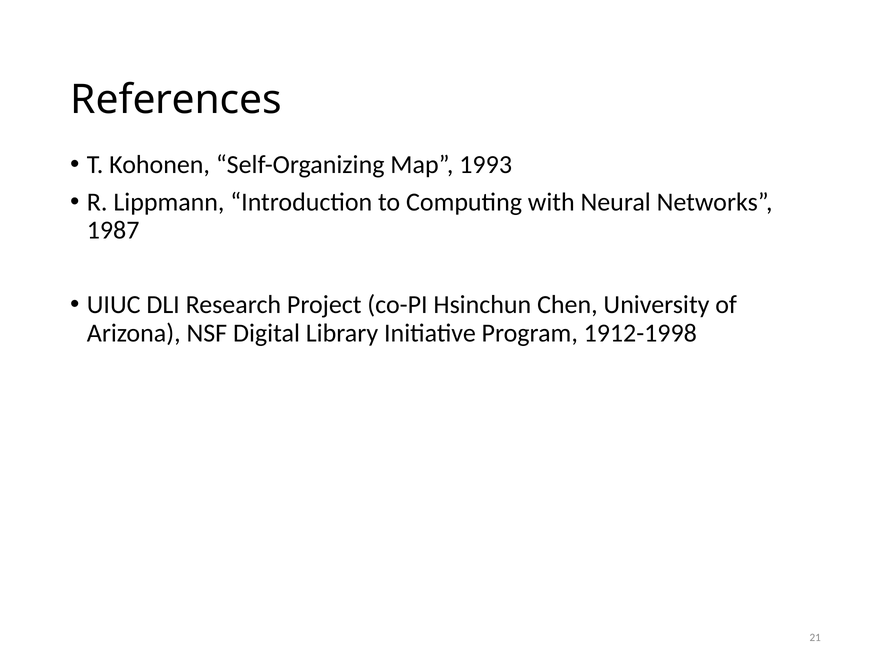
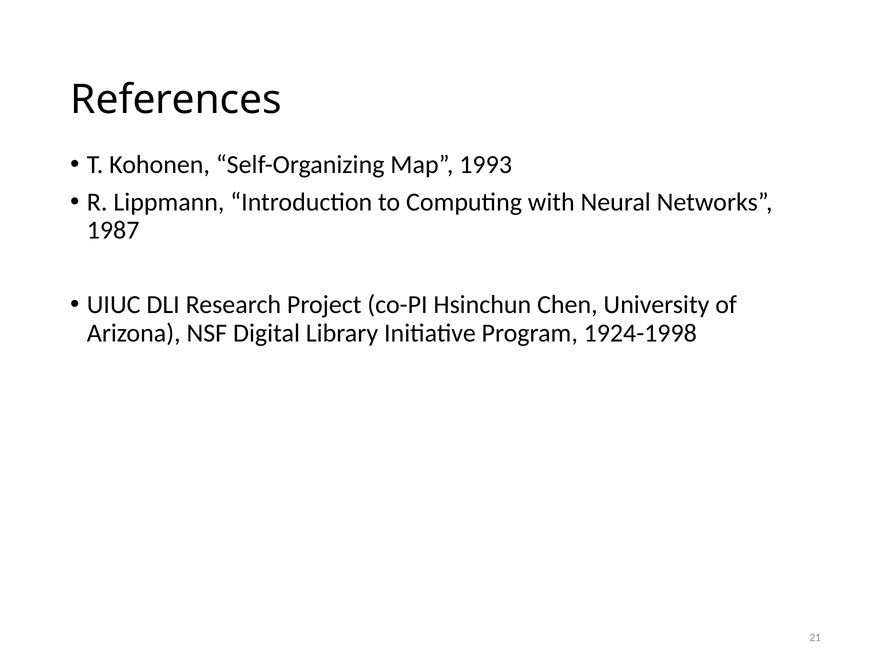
1912-1998: 1912-1998 -> 1924-1998
